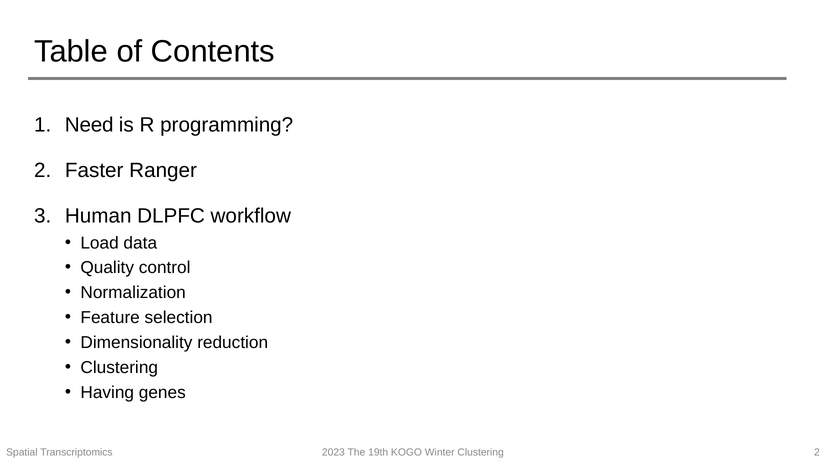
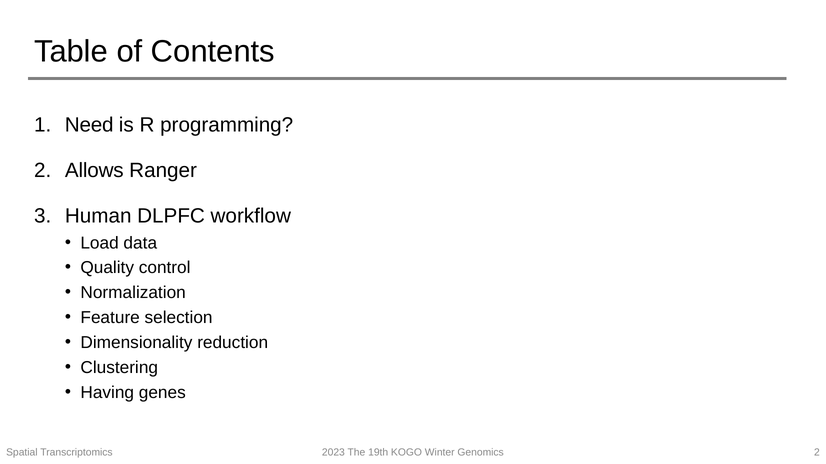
Faster: Faster -> Allows
Winter Clustering: Clustering -> Genomics
